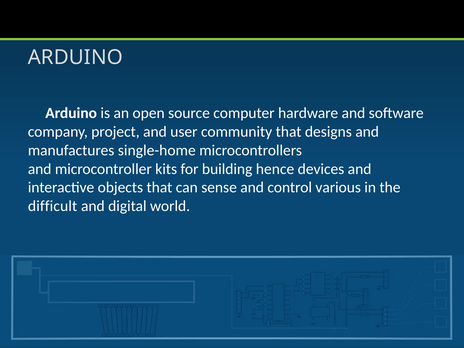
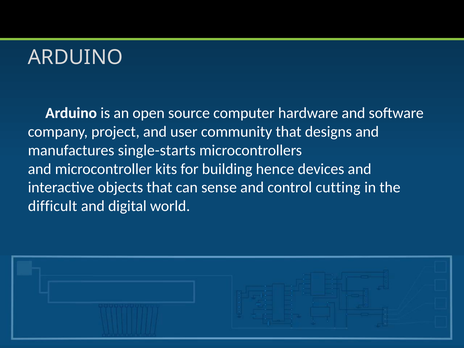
single-home: single-home -> single-starts
various: various -> cutting
